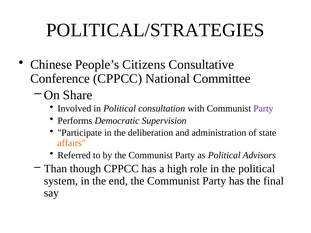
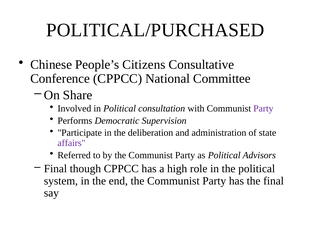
POLITICAL/STRATEGIES: POLITICAL/STRATEGIES -> POLITICAL/PURCHASED
affairs colour: orange -> purple
Than at (55, 169): Than -> Final
